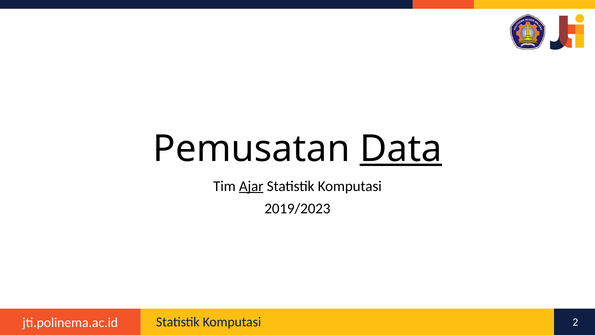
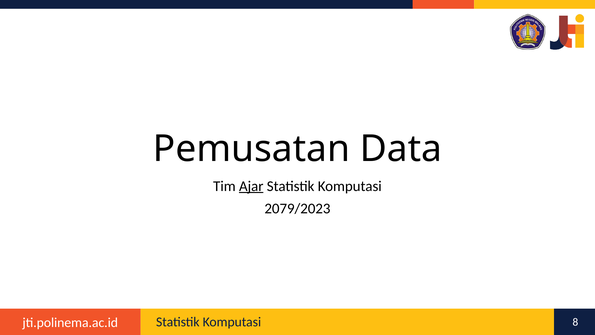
Data underline: present -> none
2019/2023: 2019/2023 -> 2079/2023
2: 2 -> 8
